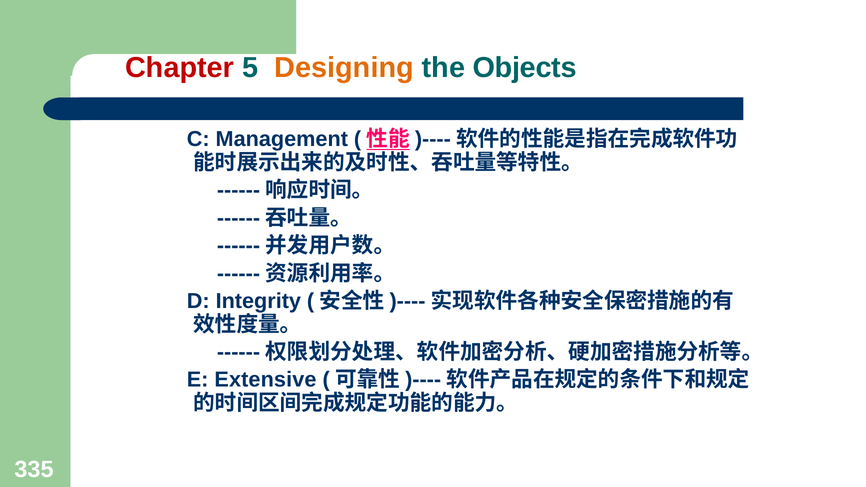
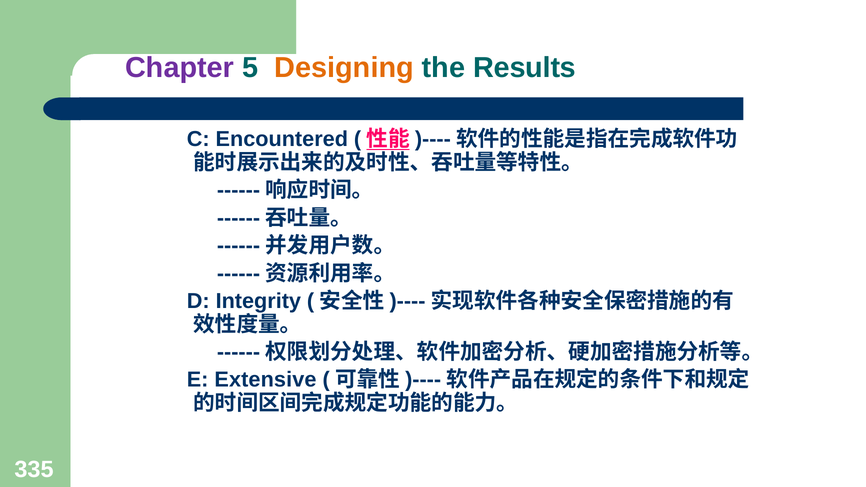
Chapter colour: red -> purple
Objects: Objects -> Results
Management: Management -> Encountered
